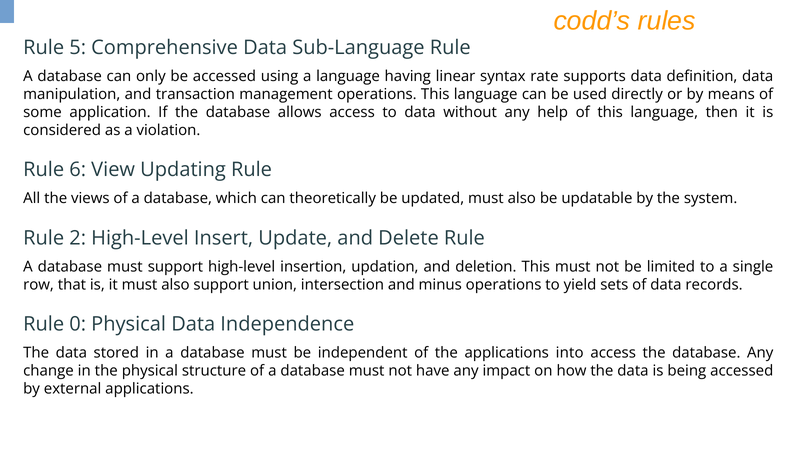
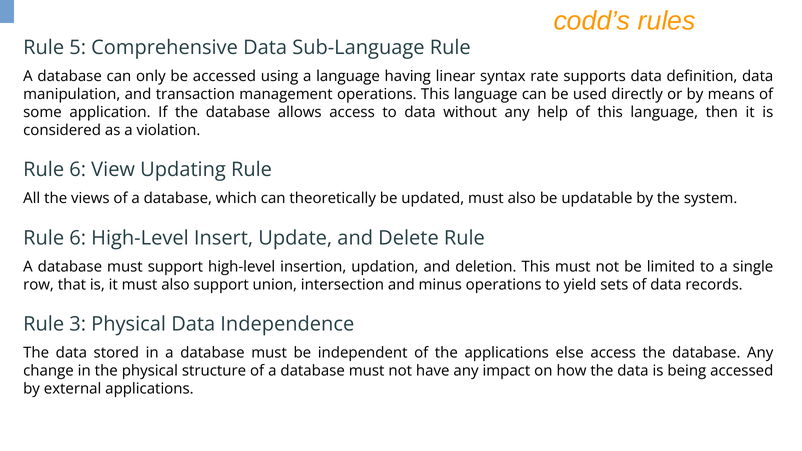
2 at (78, 238): 2 -> 6
0: 0 -> 3
into: into -> else
